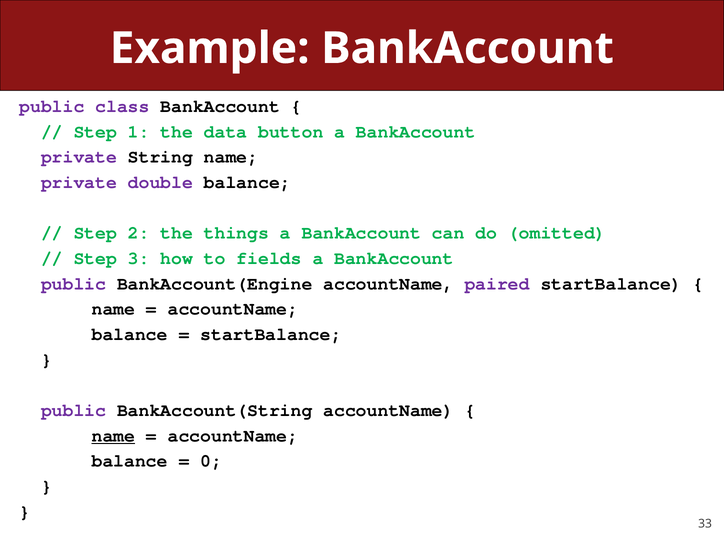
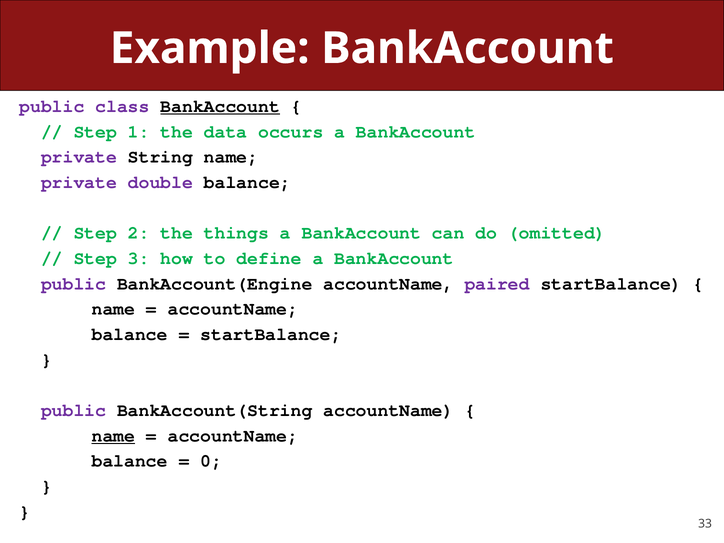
BankAccount at (220, 106) underline: none -> present
button: button -> occurs
fields: fields -> define
